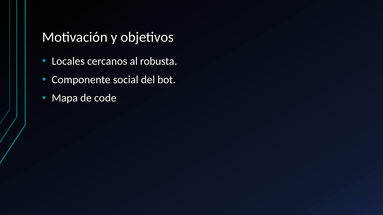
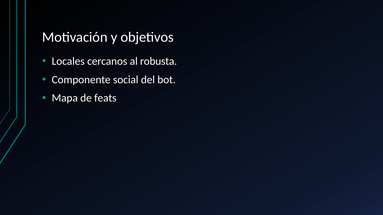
code: code -> feats
